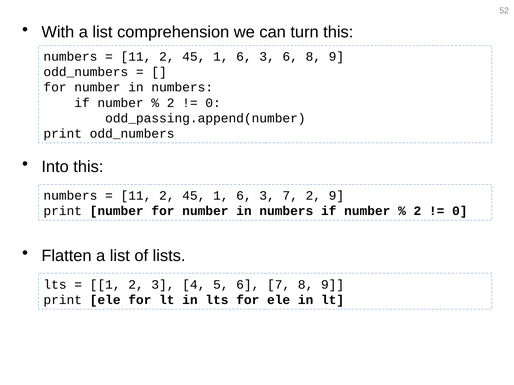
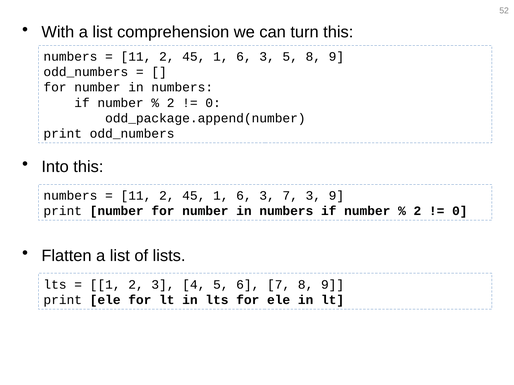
3 6: 6 -> 5
odd_passing.append(number: odd_passing.append(number -> odd_package.append(number
7 2: 2 -> 3
